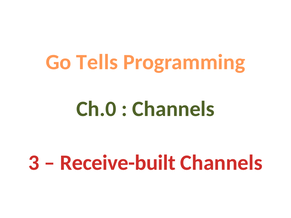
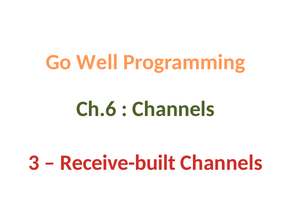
Tells: Tells -> Well
Ch.0: Ch.0 -> Ch.6
